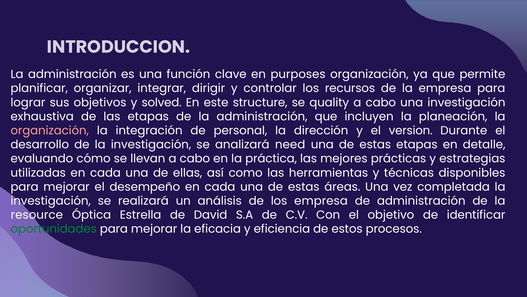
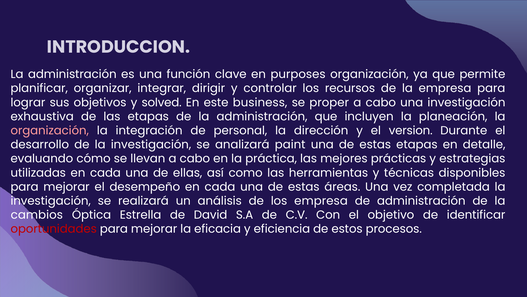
structure: structure -> business
quality: quality -> proper
need: need -> paint
resource: resource -> cambios
oportunidades colour: green -> red
